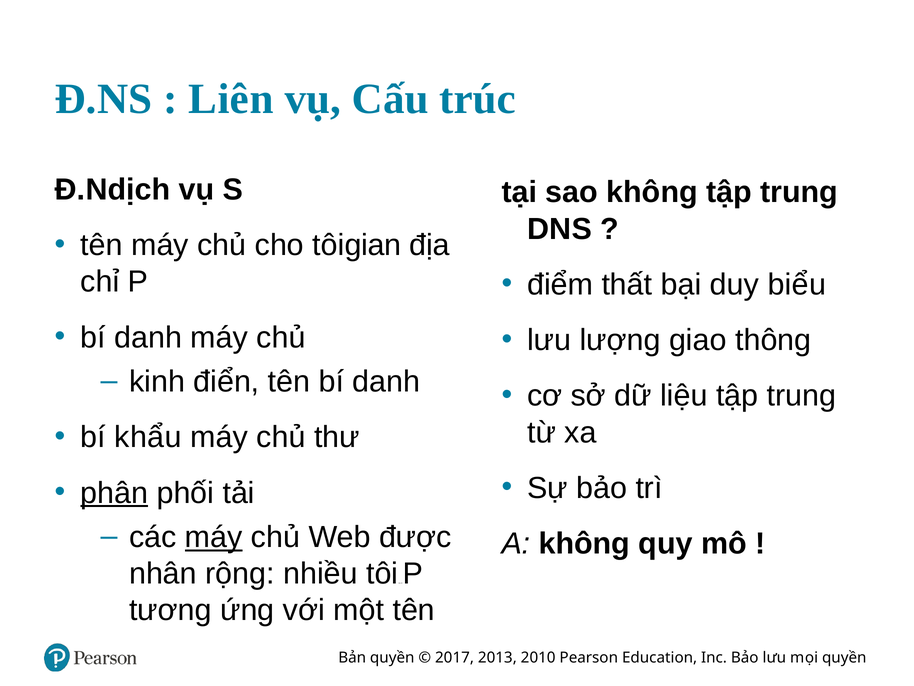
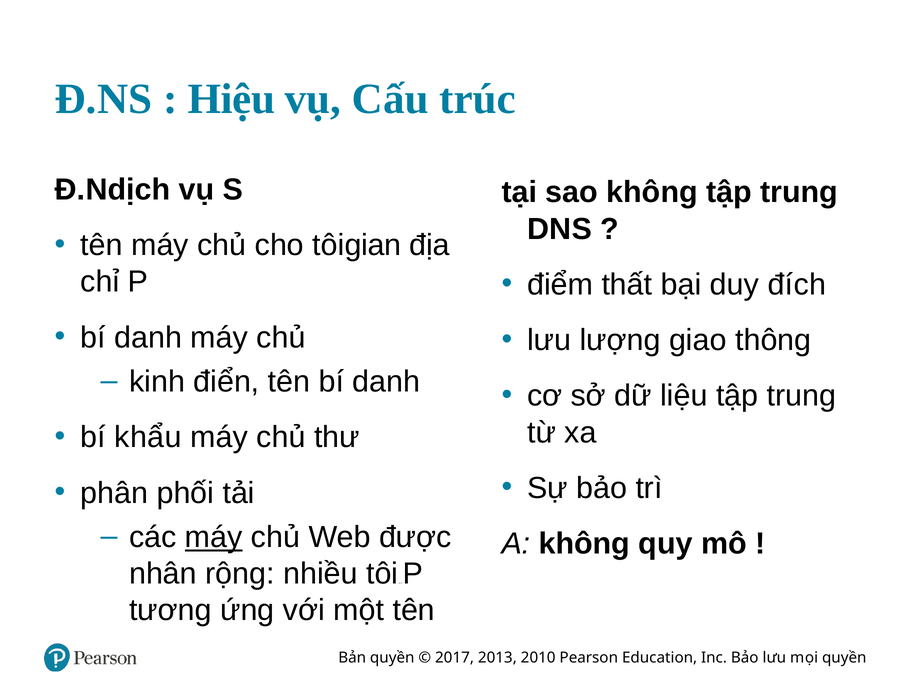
Liên: Liên -> Hiệu
biểu: biểu -> đích
phân underline: present -> none
